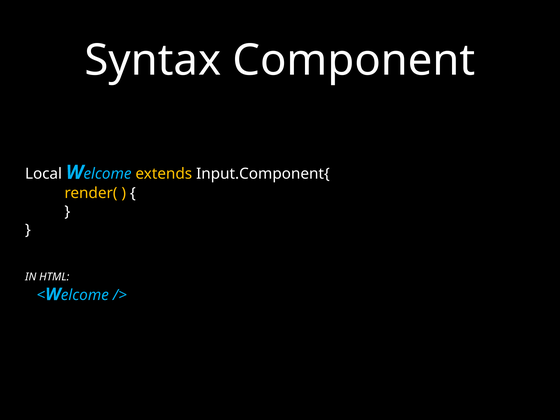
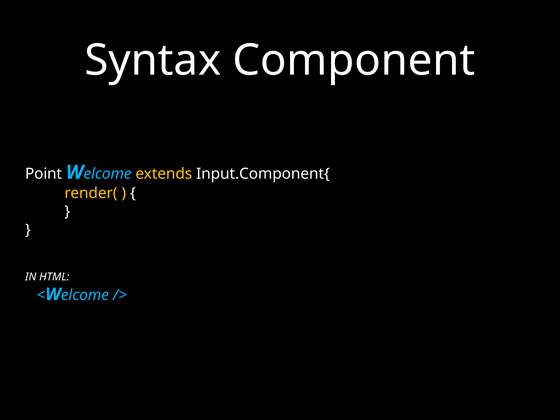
Local: Local -> Point
